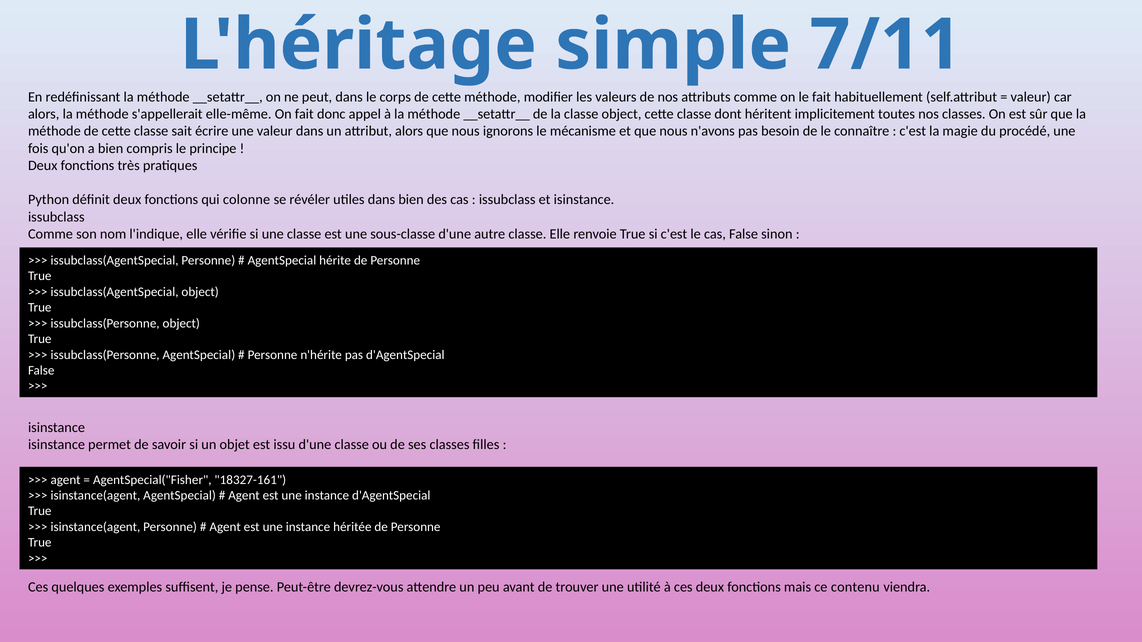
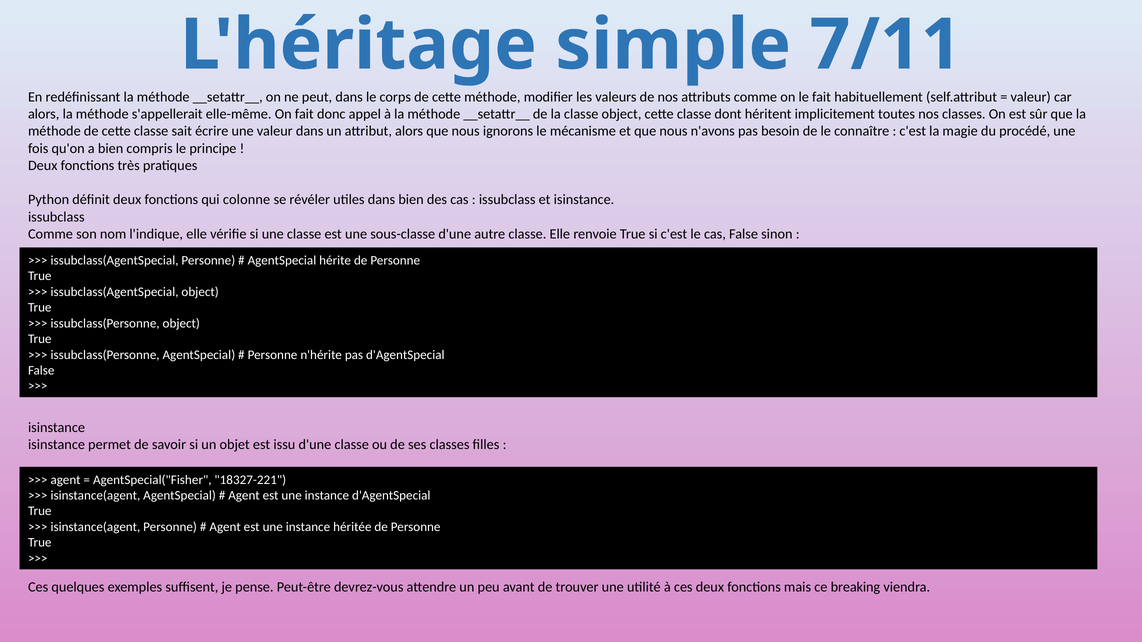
18327-161: 18327-161 -> 18327-221
contenu: contenu -> breaking
